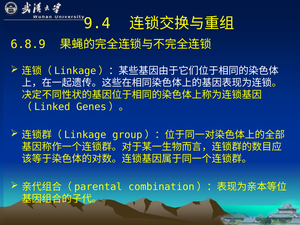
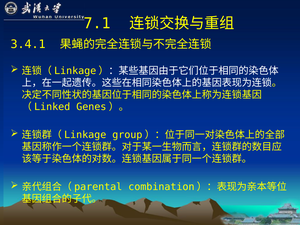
9.4: 9.4 -> 7.1
6.8.9: 6.8.9 -> 3.4.1
